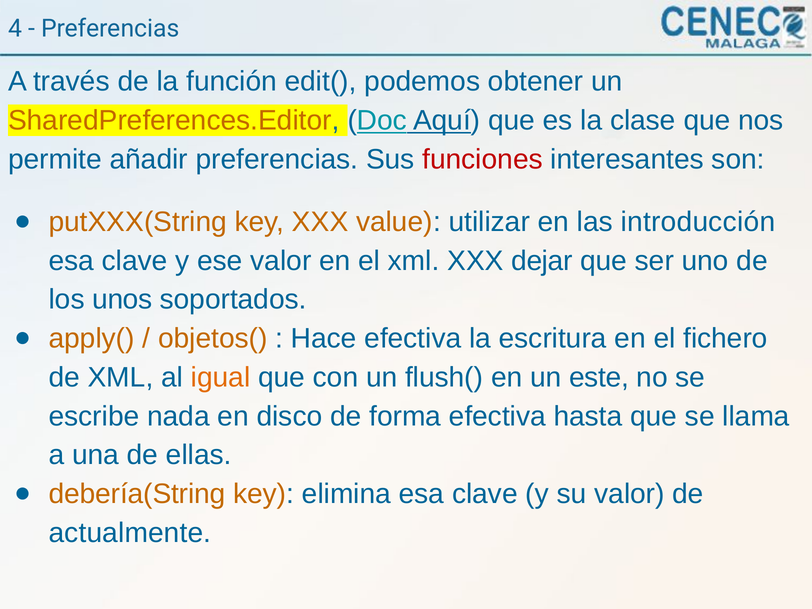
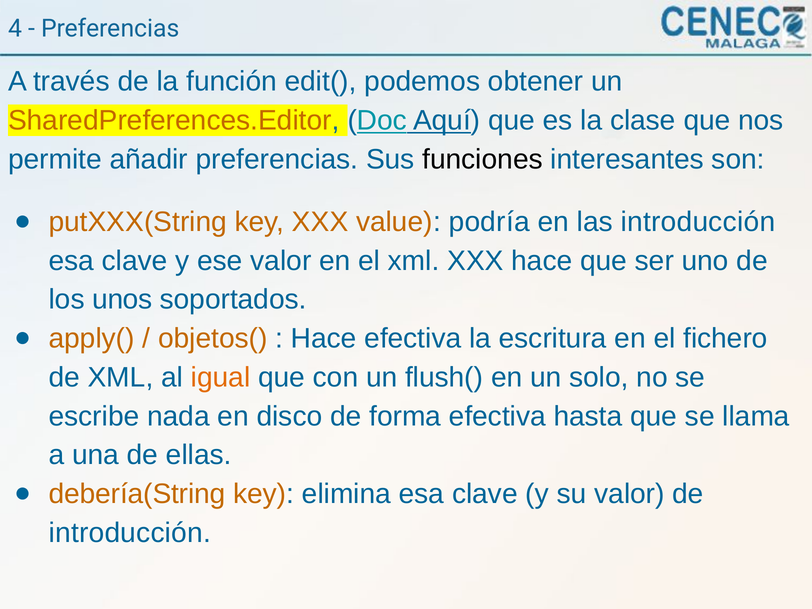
funciones colour: red -> black
utilizar: utilizar -> podría
XXX dejar: dejar -> hace
este: este -> solo
actualmente at (130, 533): actualmente -> introducción
